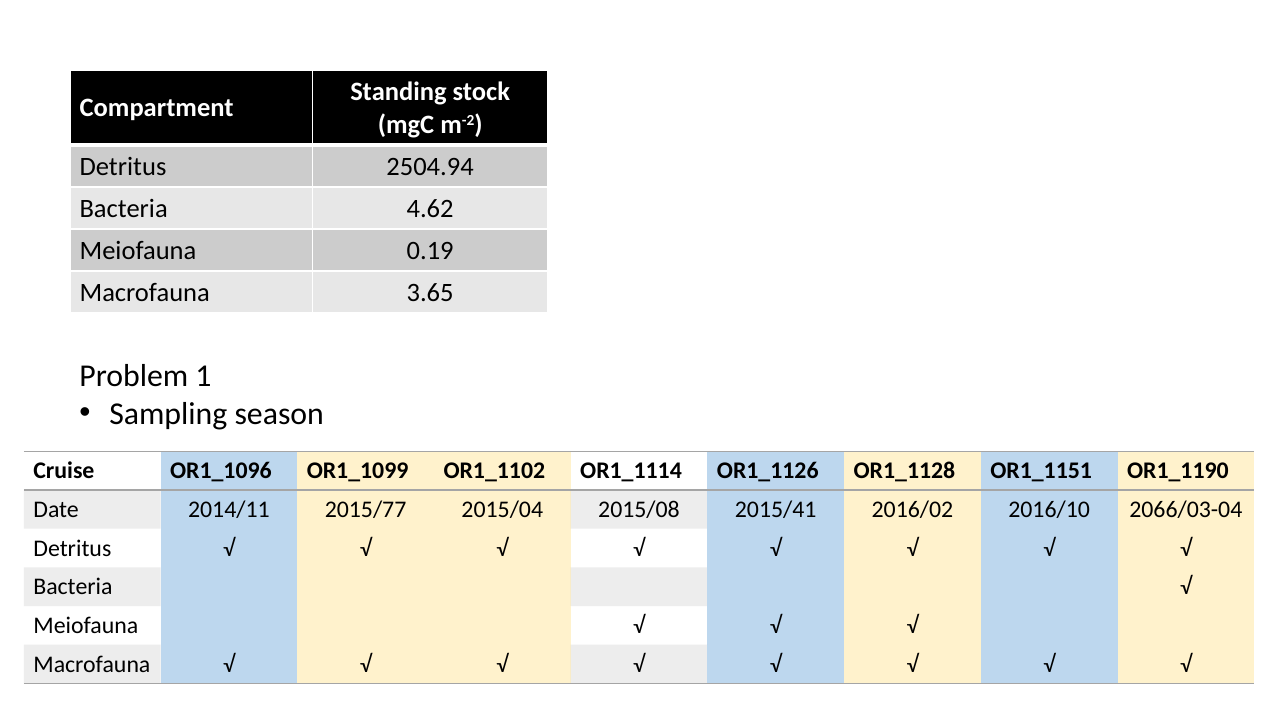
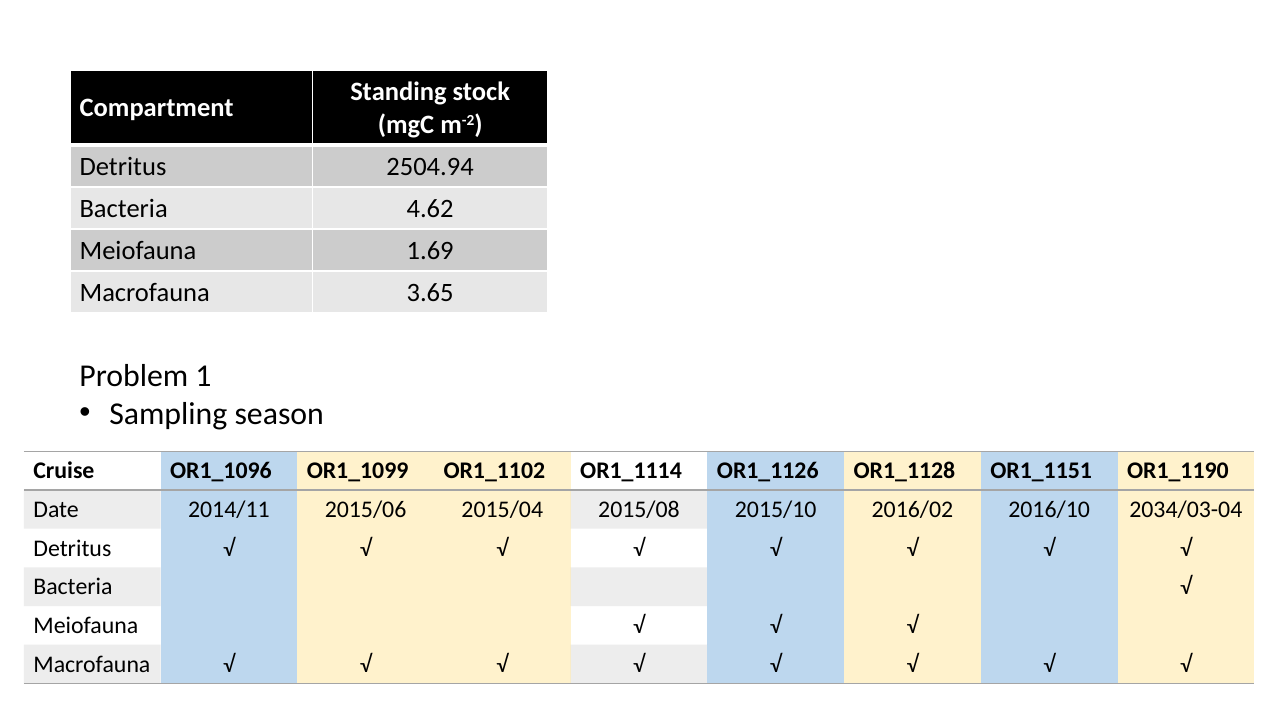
0.19: 0.19 -> 1.69
2015/77: 2015/77 -> 2015/06
2015/41: 2015/41 -> 2015/10
2066/03-04: 2066/03-04 -> 2034/03-04
